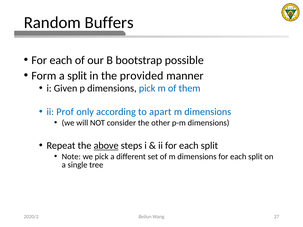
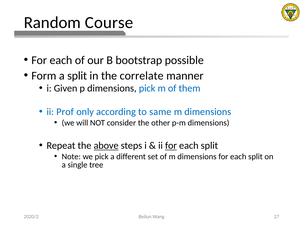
Buffers: Buffers -> Course
provided: provided -> correlate
apart: apart -> same
for at (171, 146) underline: none -> present
